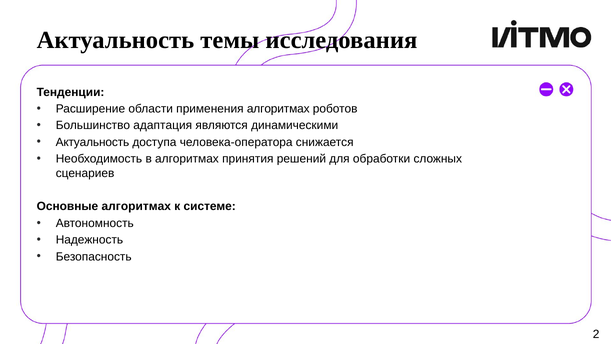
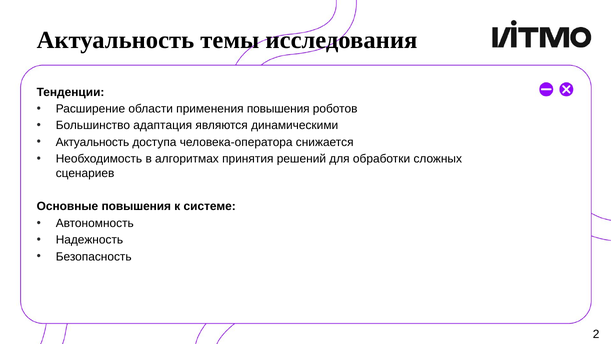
применения алгоритмах: алгоритмах -> повышения
Основные алгоритмах: алгоритмах -> повышения
